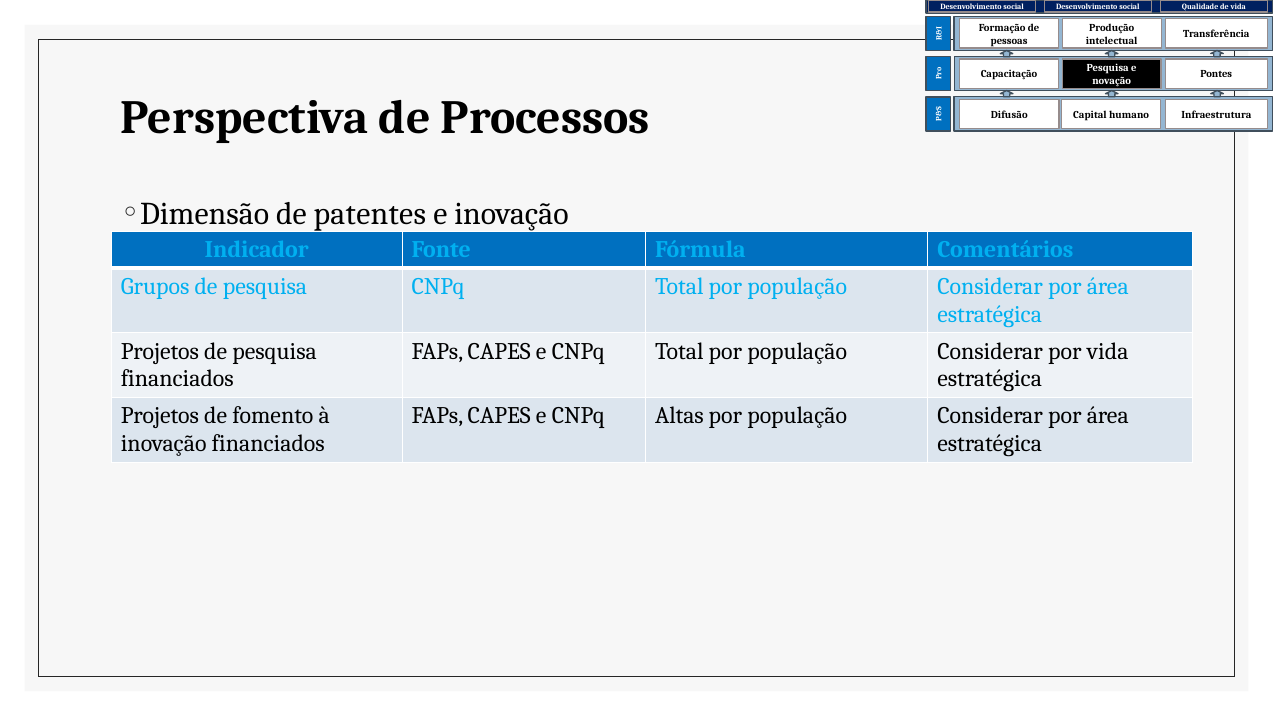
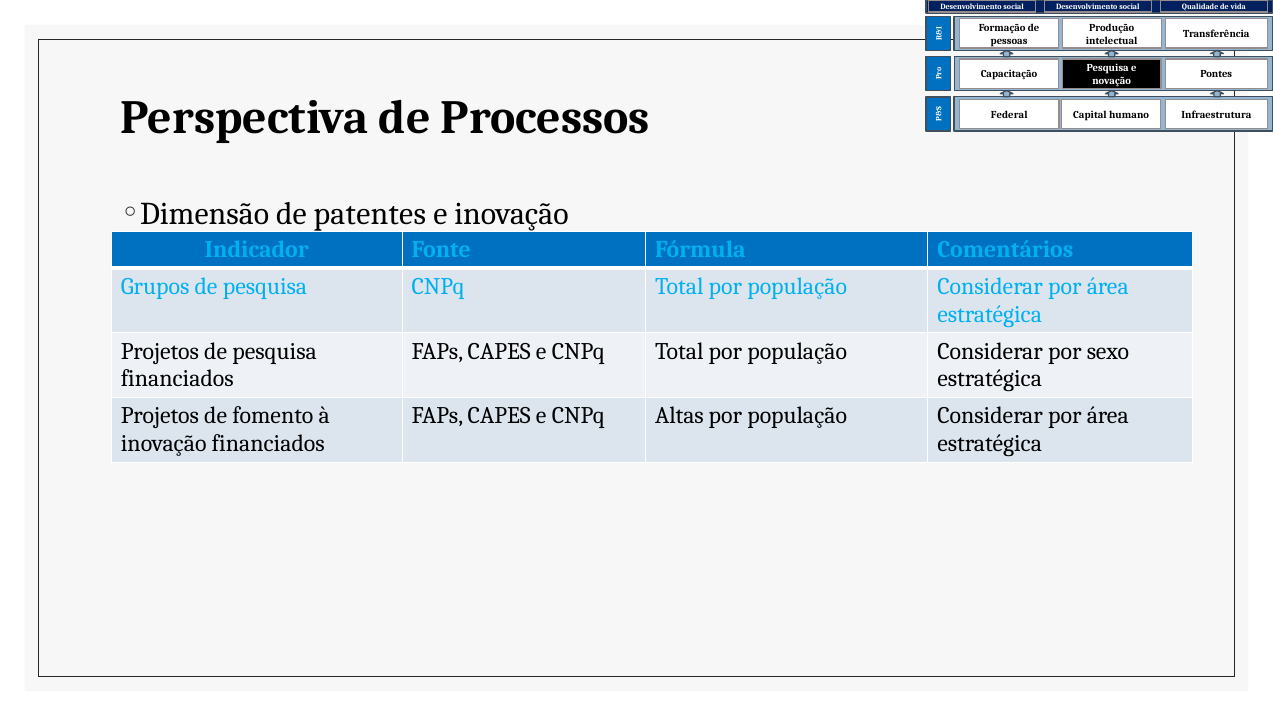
Difusão: Difusão -> Federal
por vida: vida -> sexo
